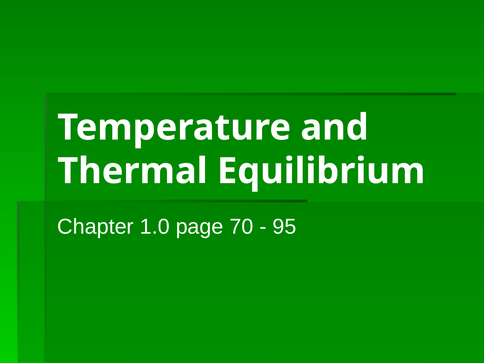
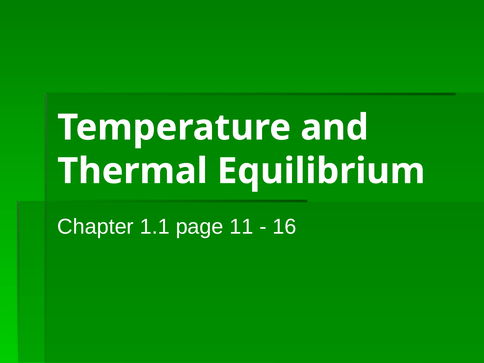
1.0: 1.0 -> 1.1
70: 70 -> 11
95: 95 -> 16
